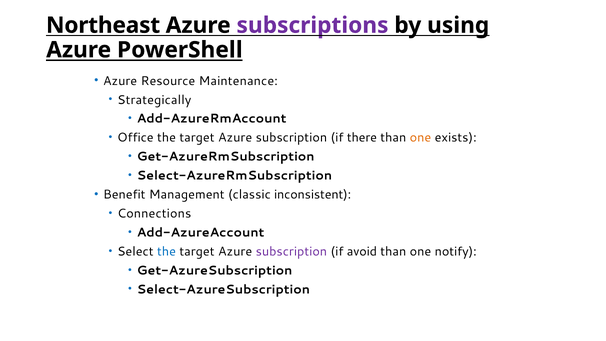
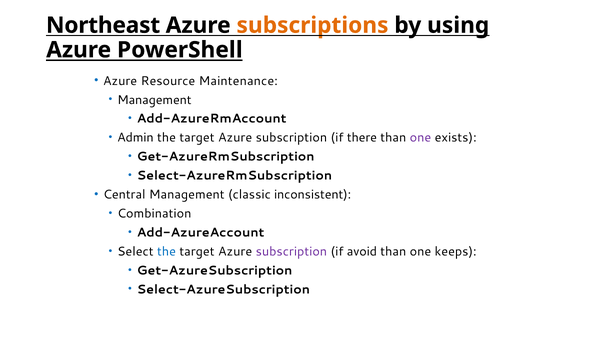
subscriptions colour: purple -> orange
Strategically at (154, 100): Strategically -> Management
Office: Office -> Admin
one at (421, 138) colour: orange -> purple
Benefit: Benefit -> Central
Connections: Connections -> Combination
notify: notify -> keeps
